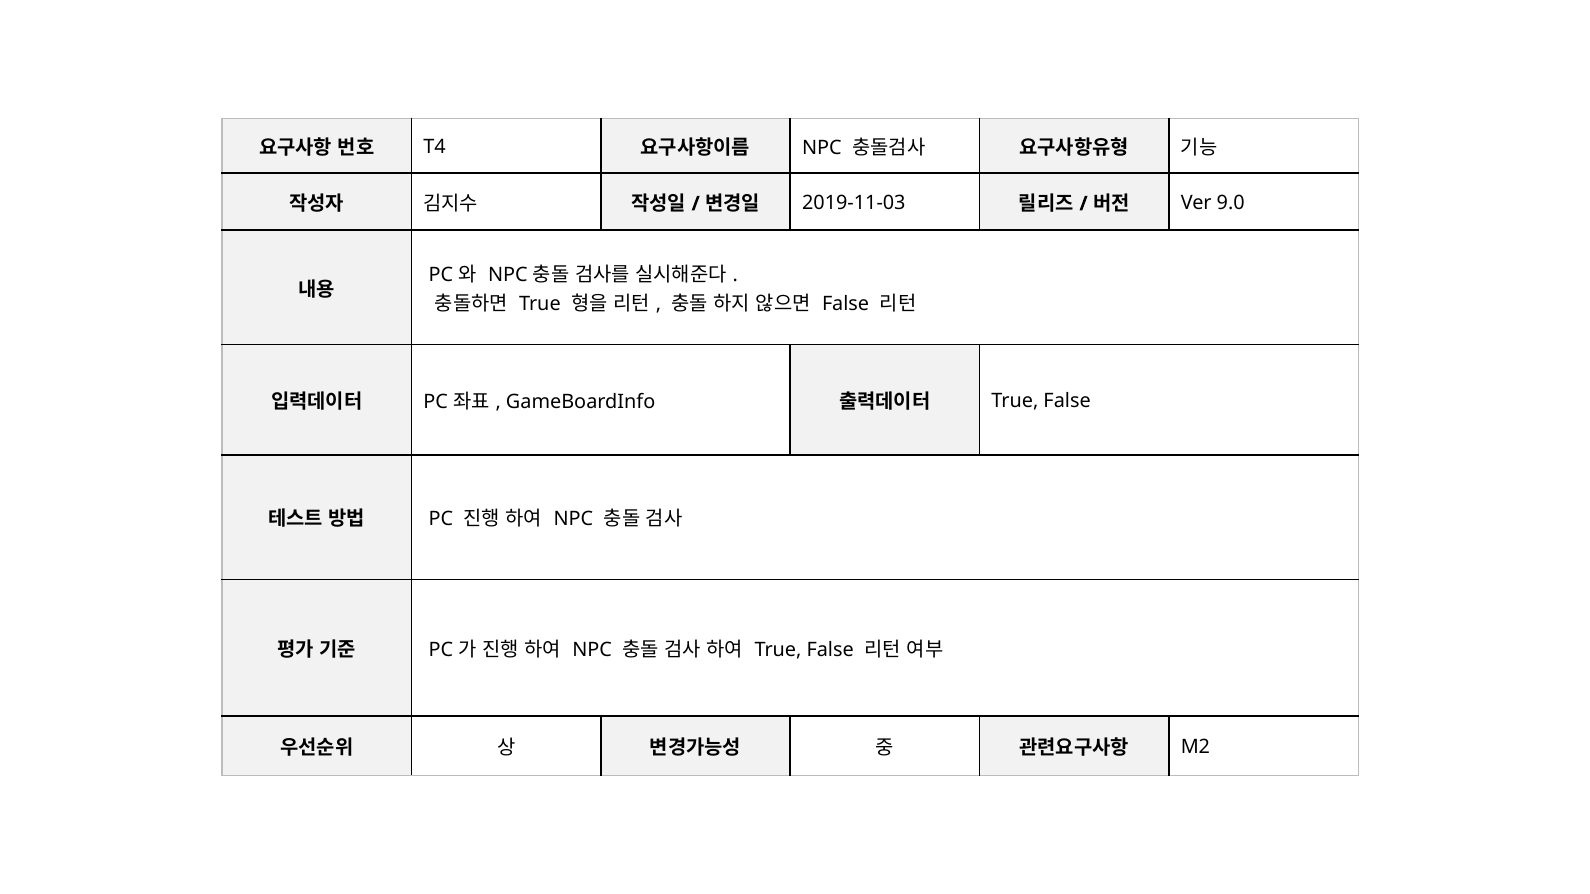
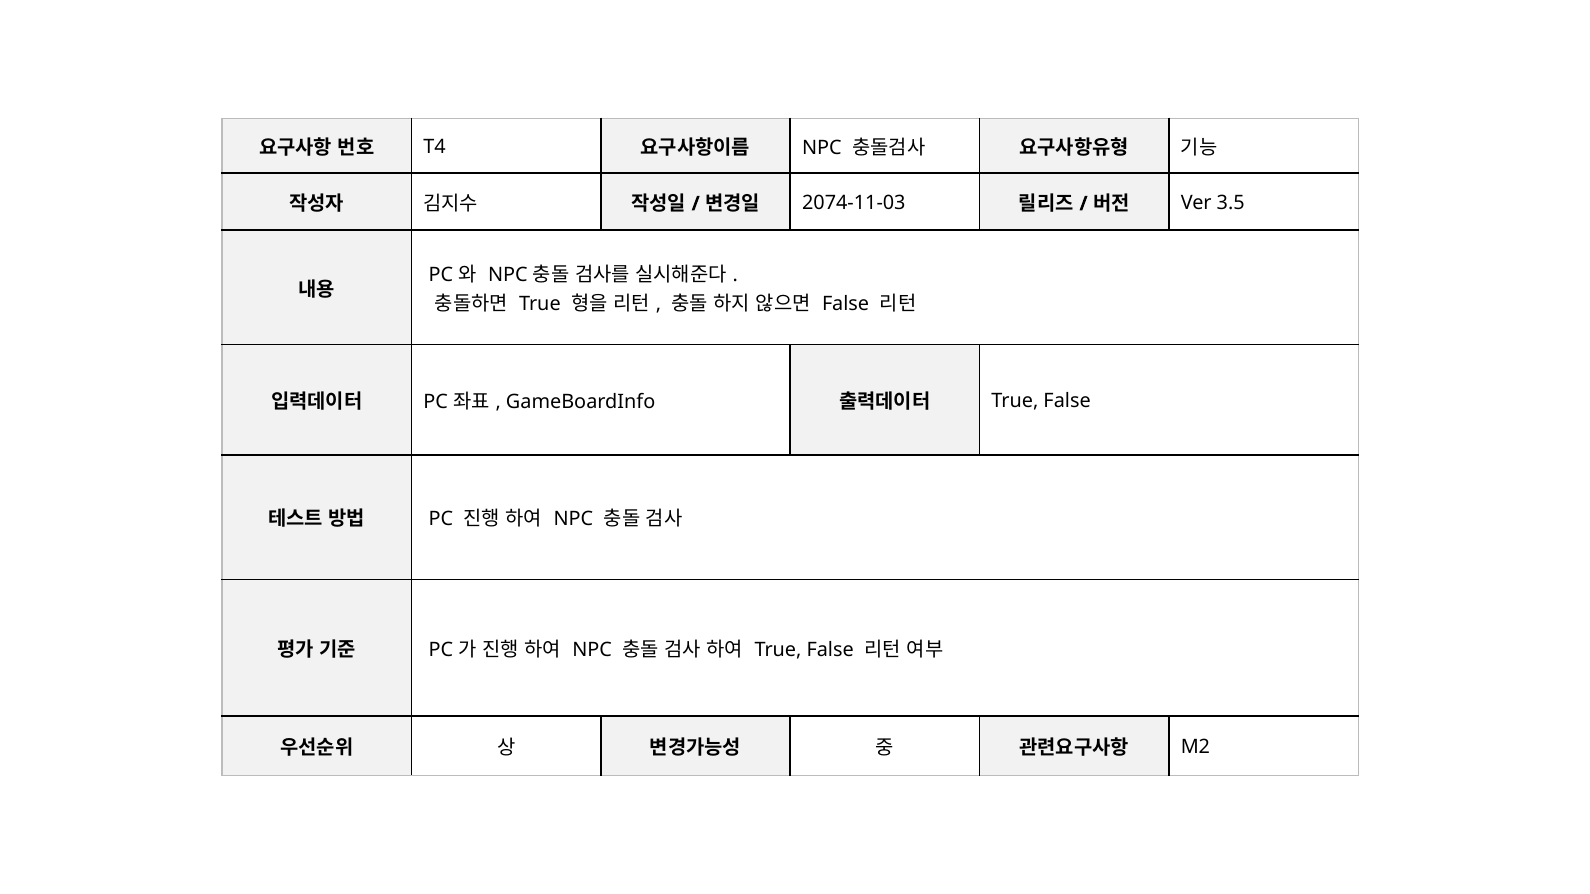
2019-11-03: 2019-11-03 -> 2074-11-03
9.0: 9.0 -> 3.5
